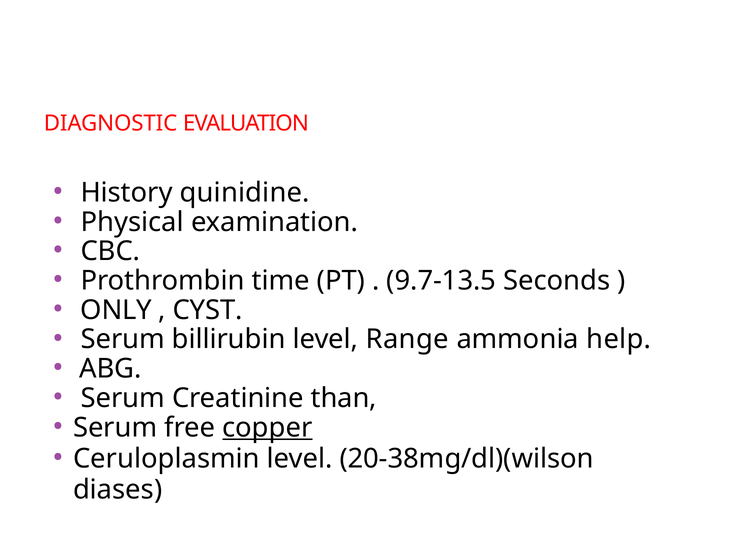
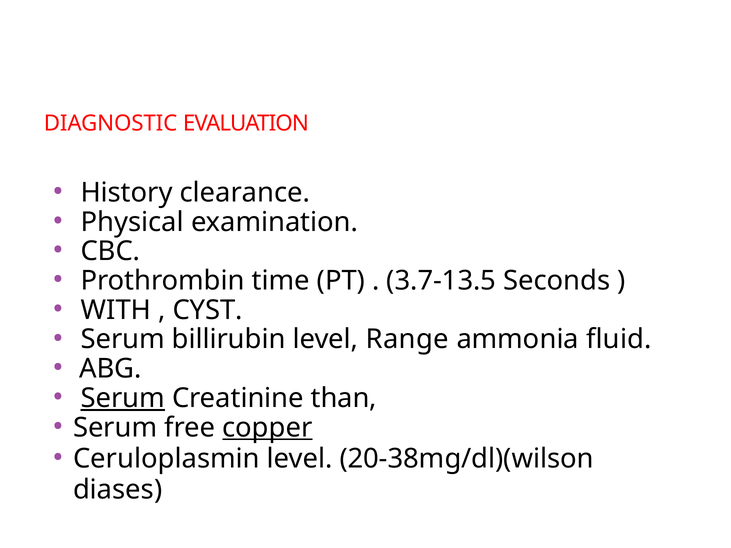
quinidine: quinidine -> clearance
9.7-13.5: 9.7-13.5 -> 3.7-13.5
ONLY: ONLY -> WITH
help: help -> fluid
Serum at (123, 398) underline: none -> present
